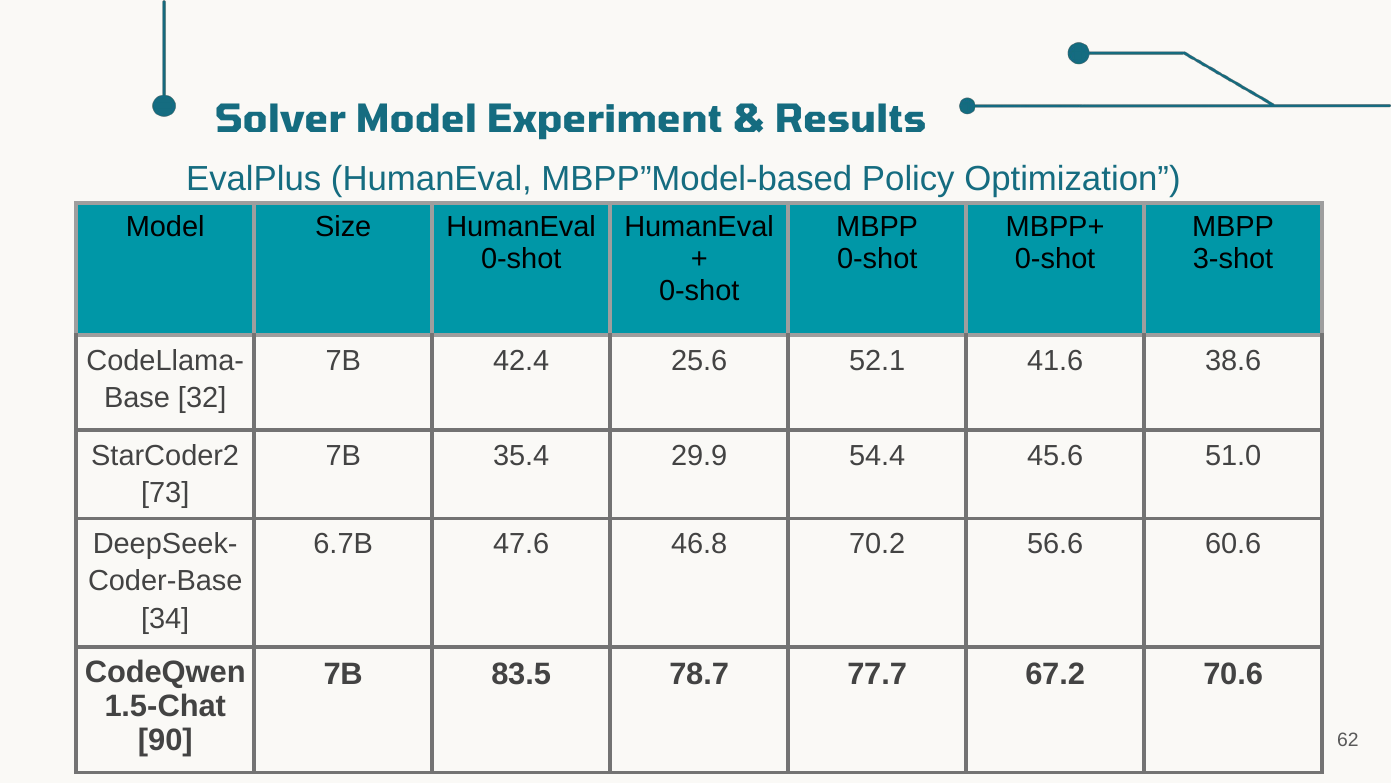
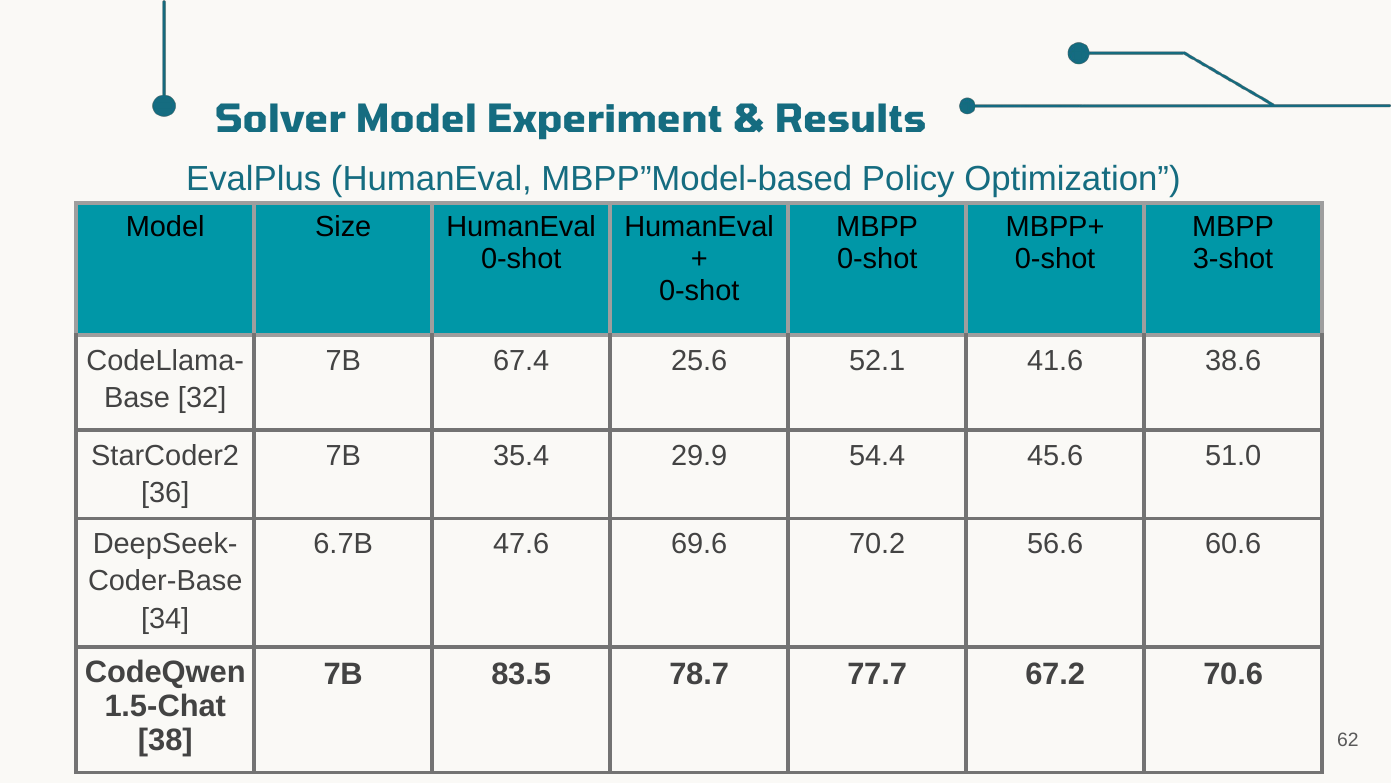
42.4: 42.4 -> 67.4
73: 73 -> 36
46.8: 46.8 -> 69.6
90: 90 -> 38
